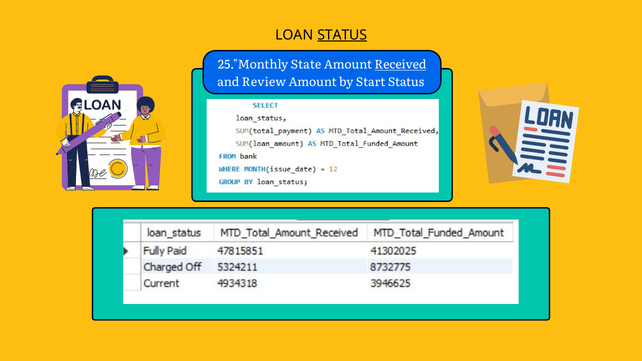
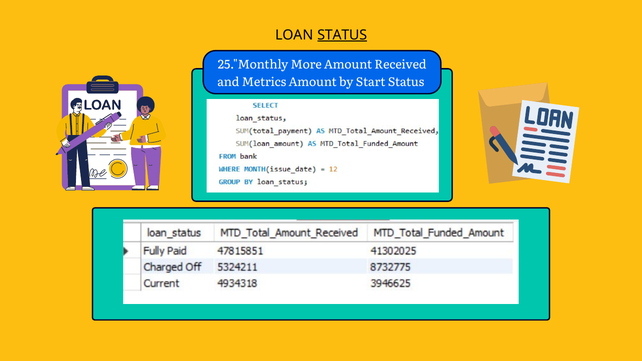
State: State -> More
Received underline: present -> none
Review: Review -> Metrics
